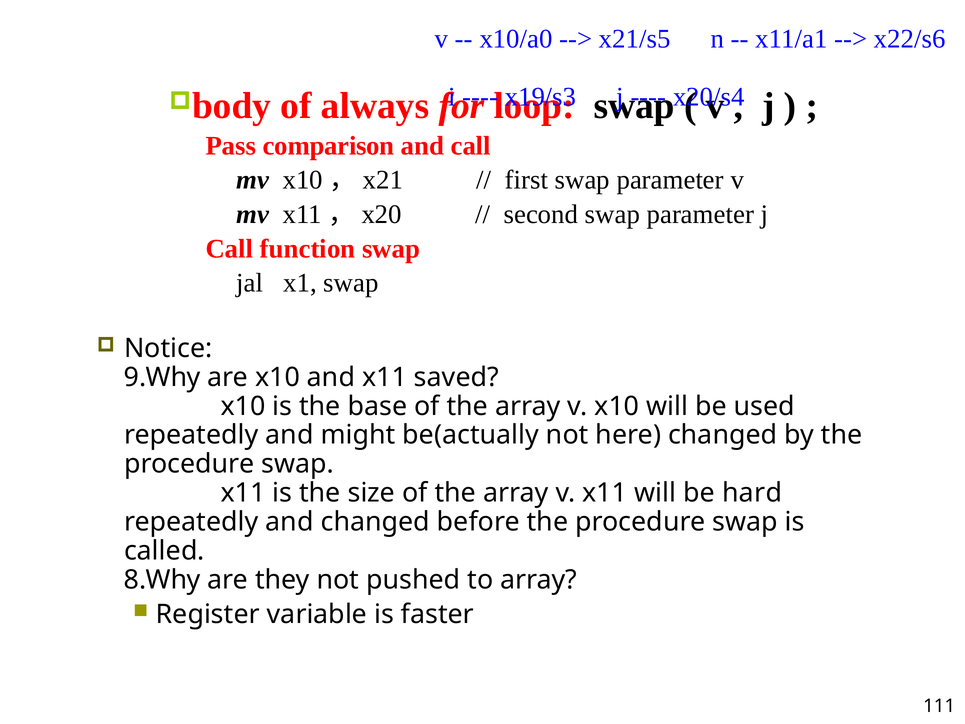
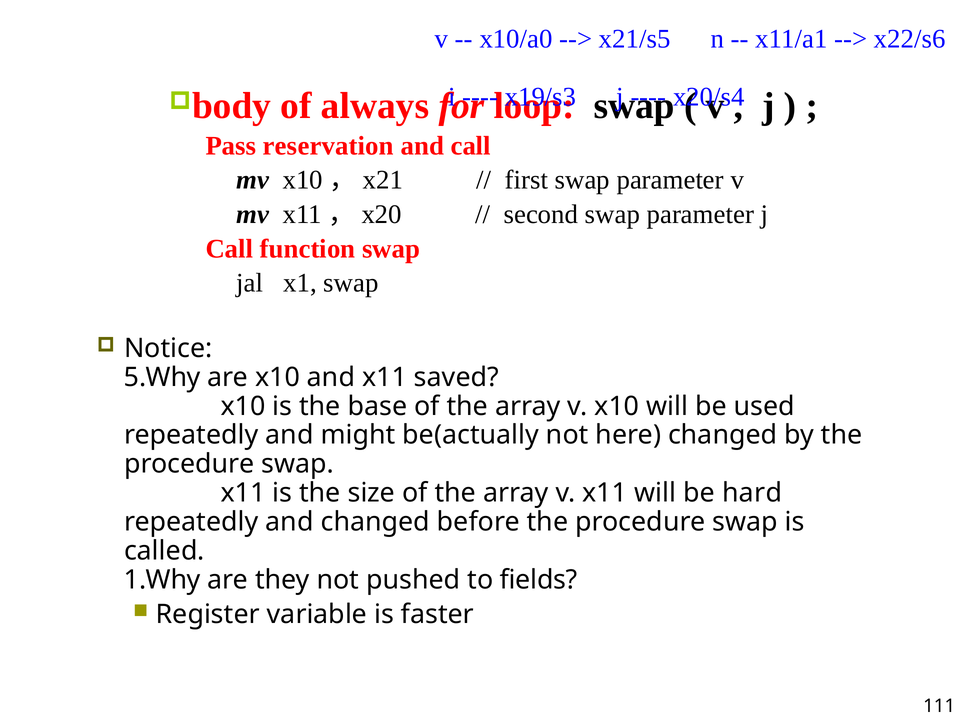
comparison: comparison -> reservation
9.Why: 9.Why -> 5.Why
8.Why: 8.Why -> 1.Why
to array: array -> fields
